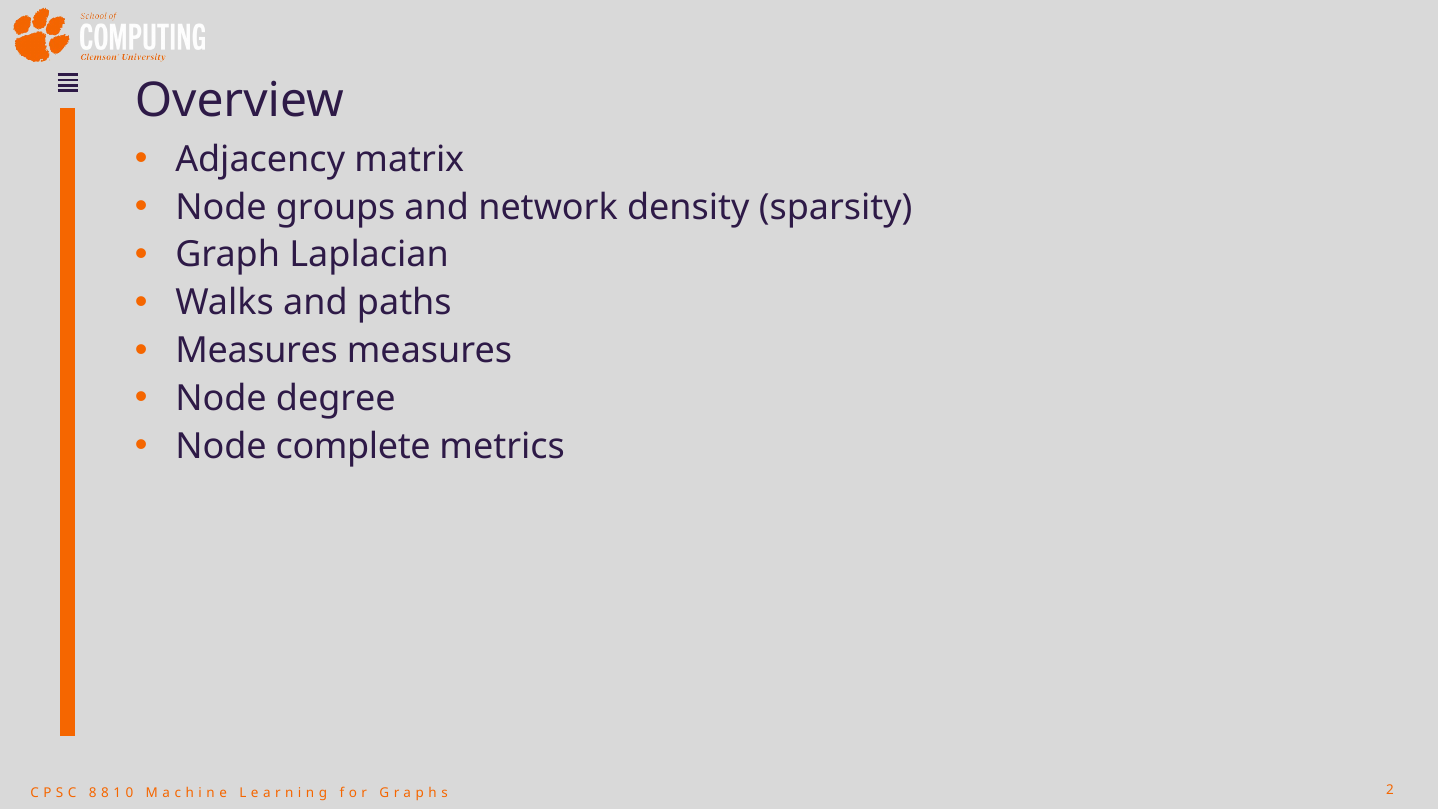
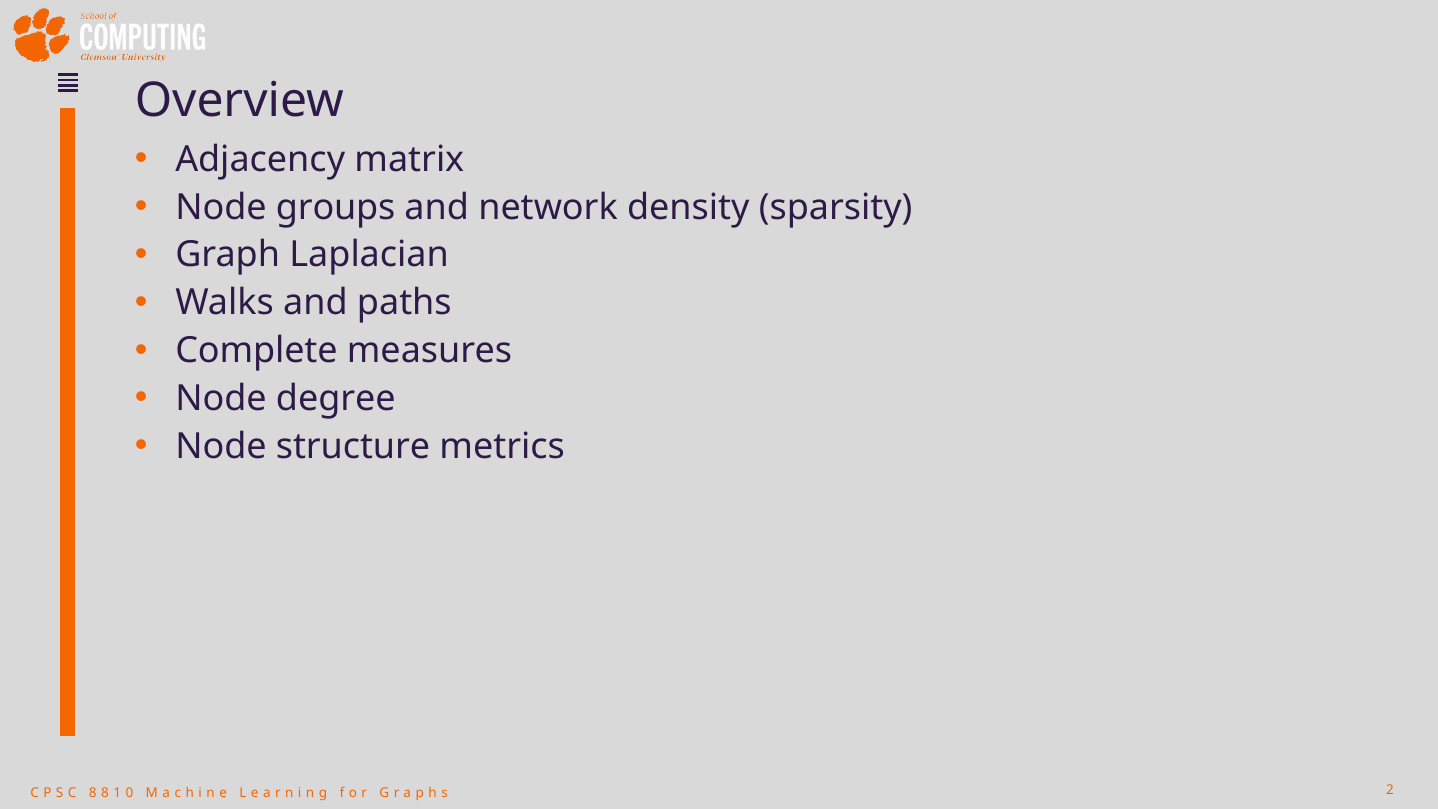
Measures at (257, 351): Measures -> Complete
complete: complete -> structure
